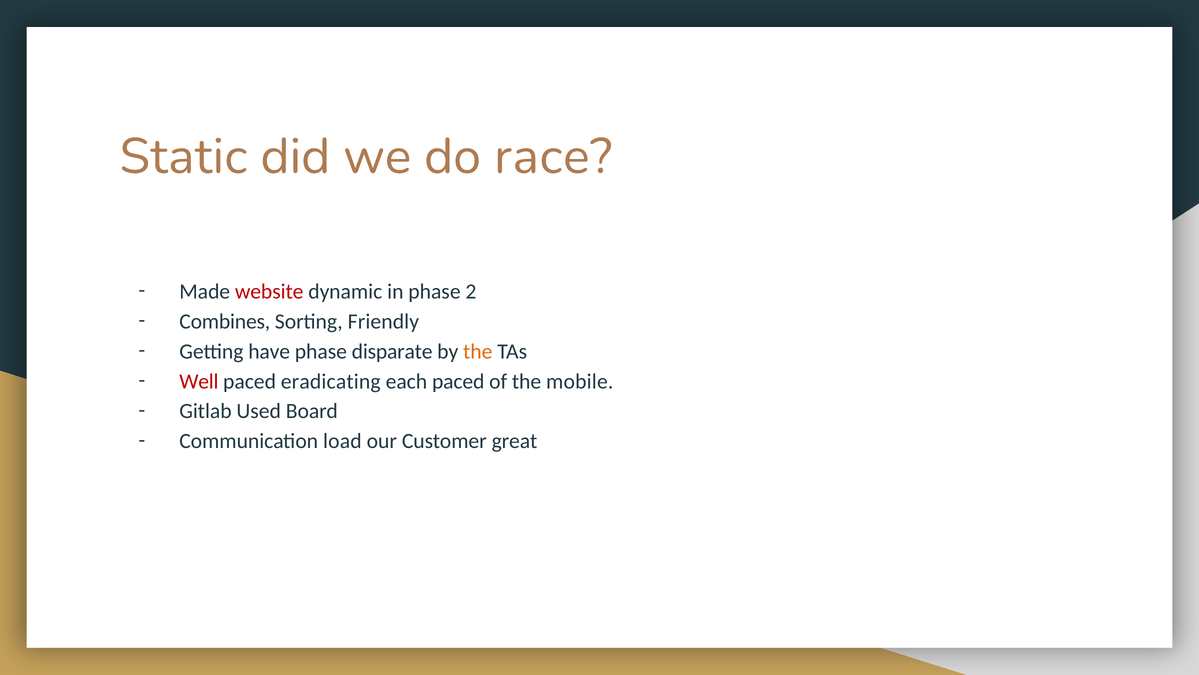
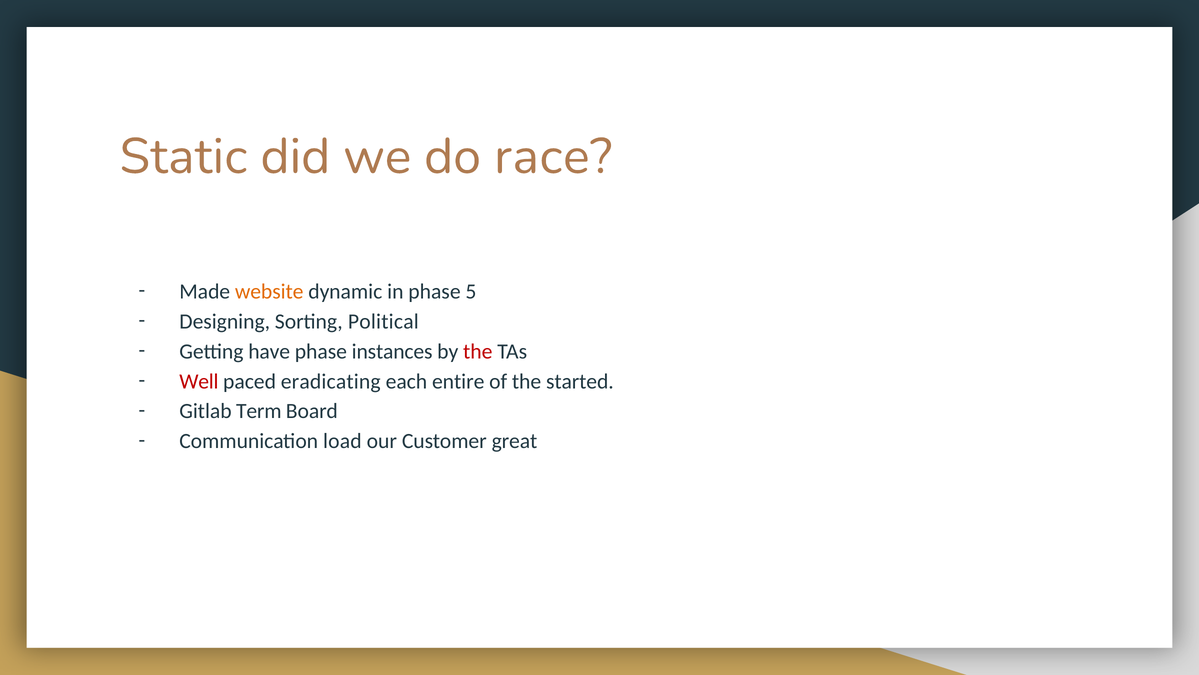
website colour: red -> orange
2: 2 -> 5
Combines: Combines -> Designing
Friendly: Friendly -> Political
disparate: disparate -> instances
the at (478, 351) colour: orange -> red
each paced: paced -> entire
mobile: mobile -> started
Used: Used -> Term
